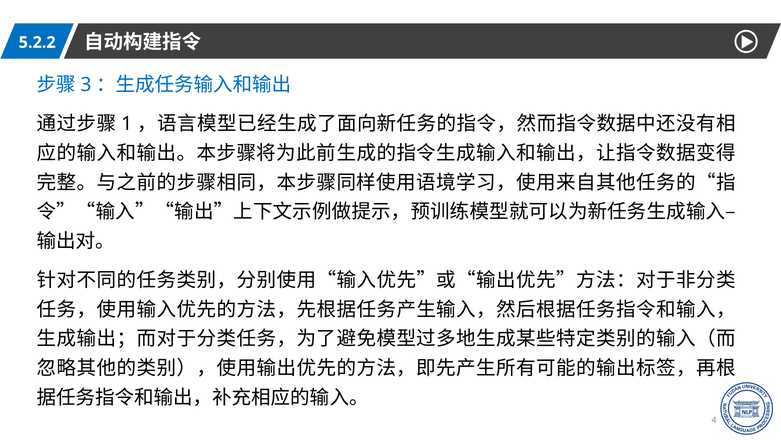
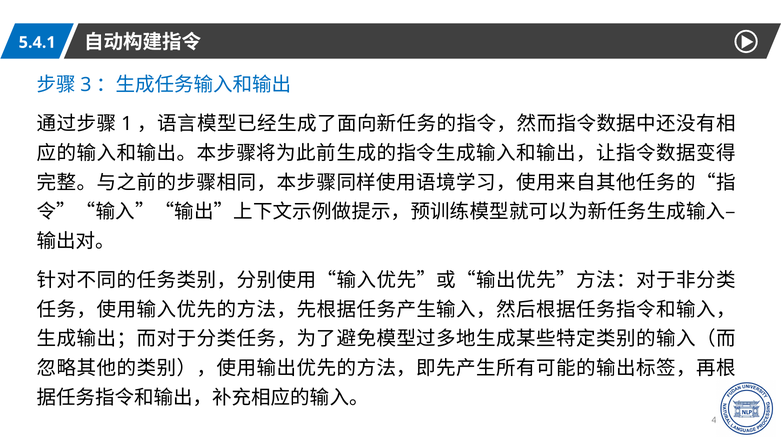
5.2.2: 5.2.2 -> 5.4.1
